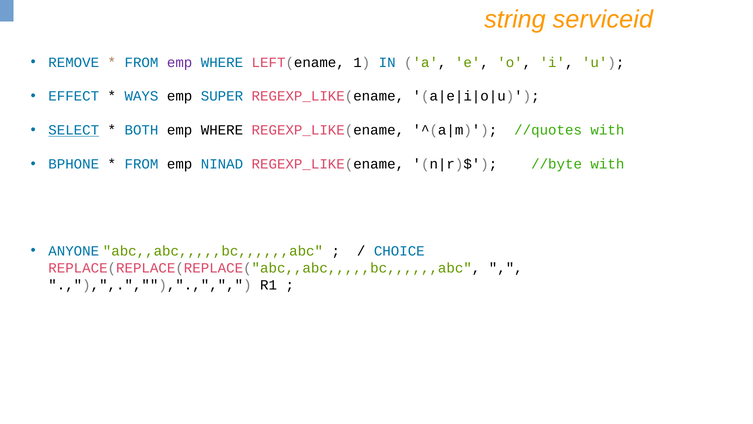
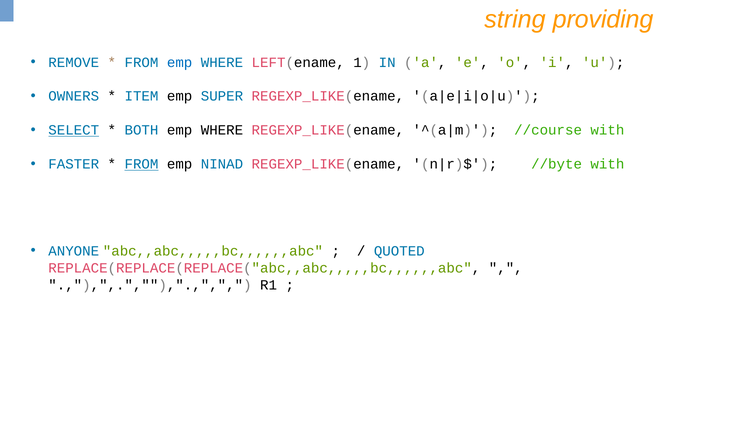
serviceid: serviceid -> providing
emp at (180, 62) colour: purple -> blue
EFFECT: EFFECT -> OWNERS
WAYS: WAYS -> ITEM
//quotes: //quotes -> //course
BPHONE: BPHONE -> FASTER
FROM at (141, 164) underline: none -> present
CHOICE: CHOICE -> QUOTED
